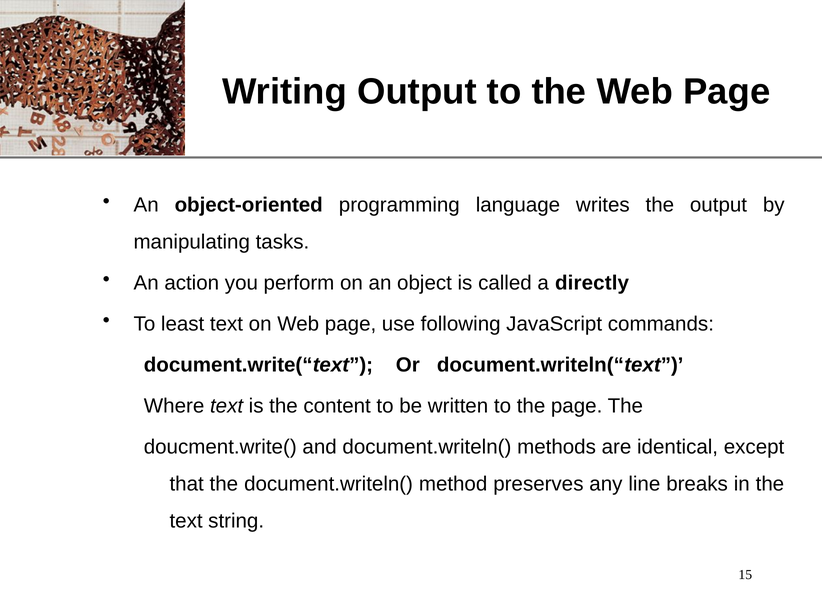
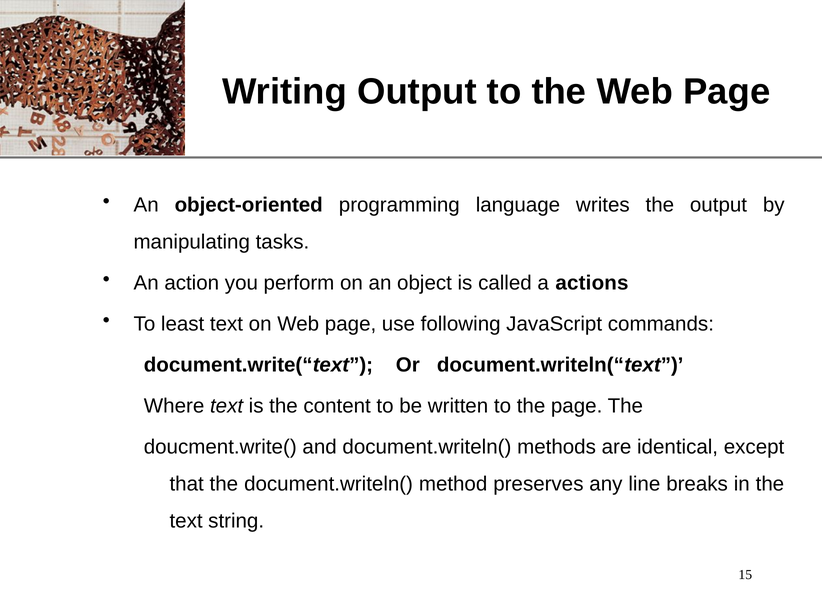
directly: directly -> actions
